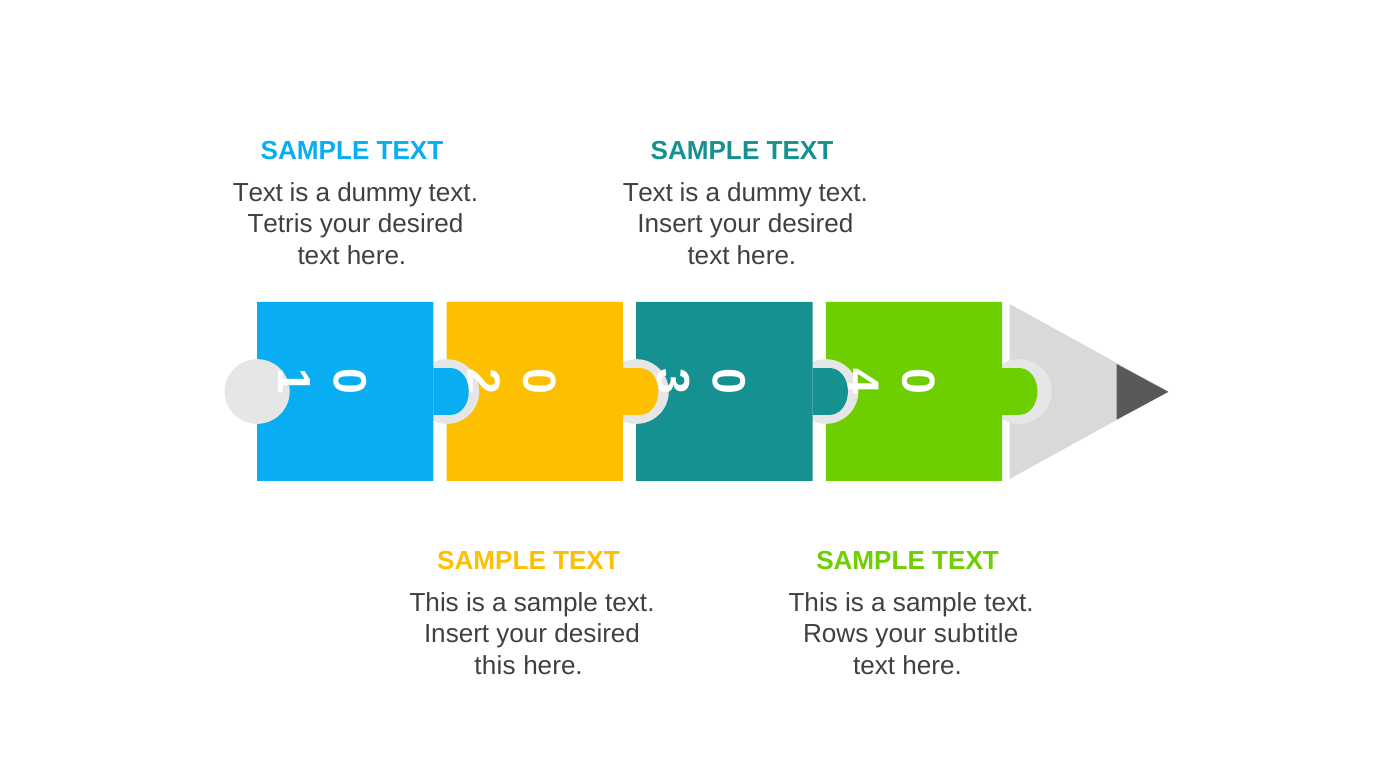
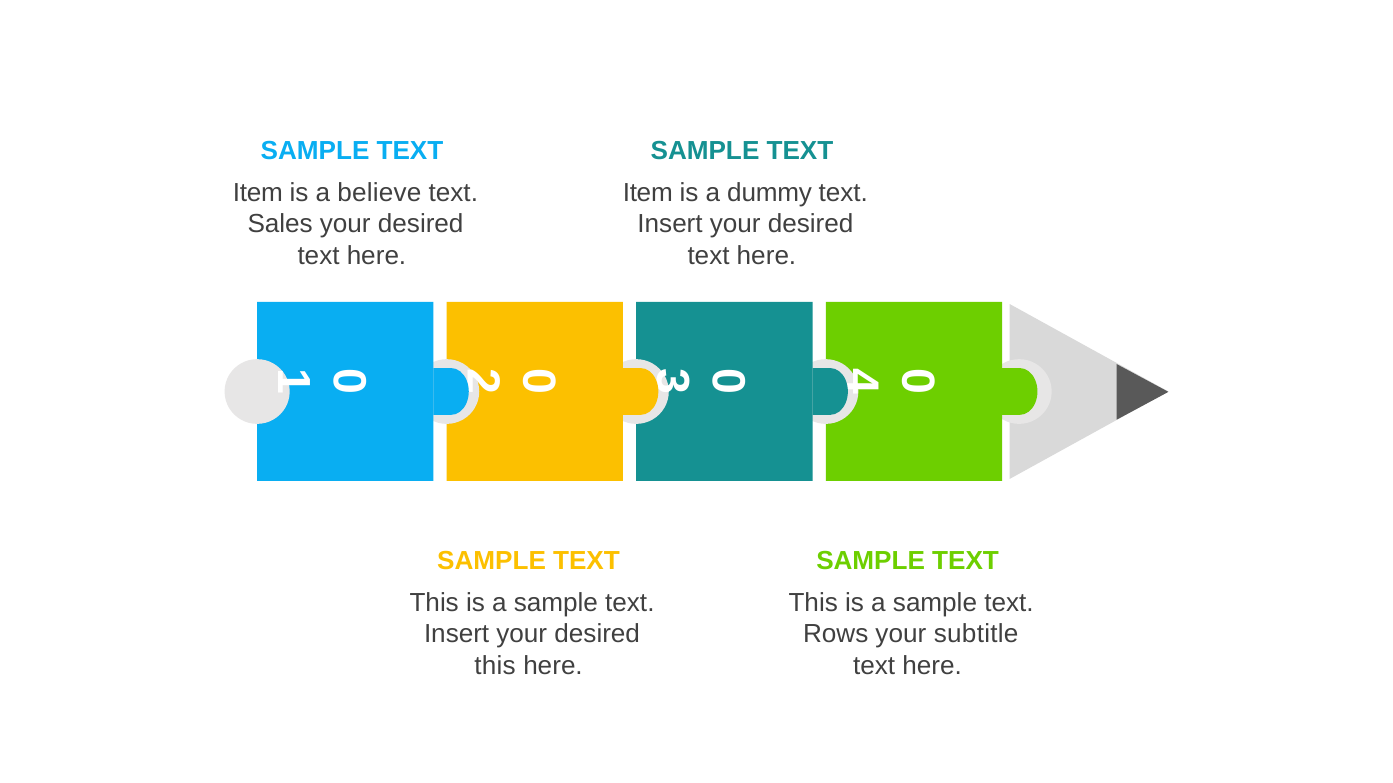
Text at (258, 193): Text -> Item
dummy at (380, 193): dummy -> believe
Text at (648, 193): Text -> Item
Tetris: Tetris -> Sales
